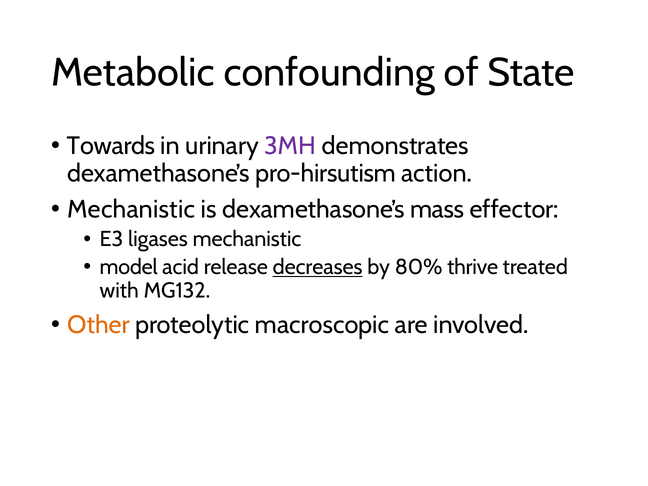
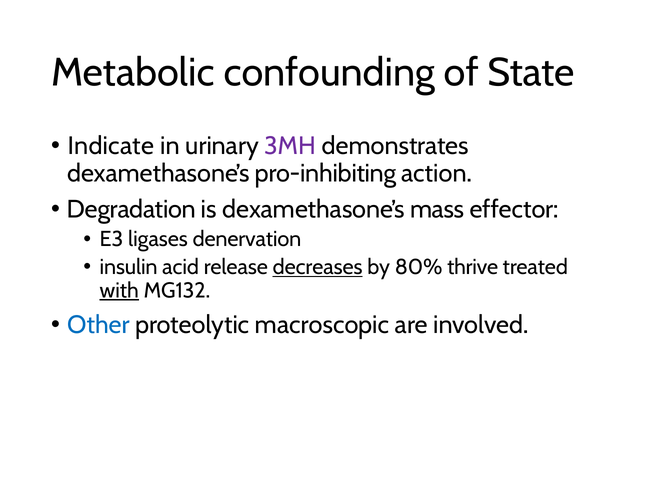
Towards: Towards -> Indicate
pro-hirsutism: pro-hirsutism -> pro-inhibiting
Mechanistic at (131, 210): Mechanistic -> Degradation
ligases mechanistic: mechanistic -> denervation
model: model -> insulin
with underline: none -> present
Other colour: orange -> blue
